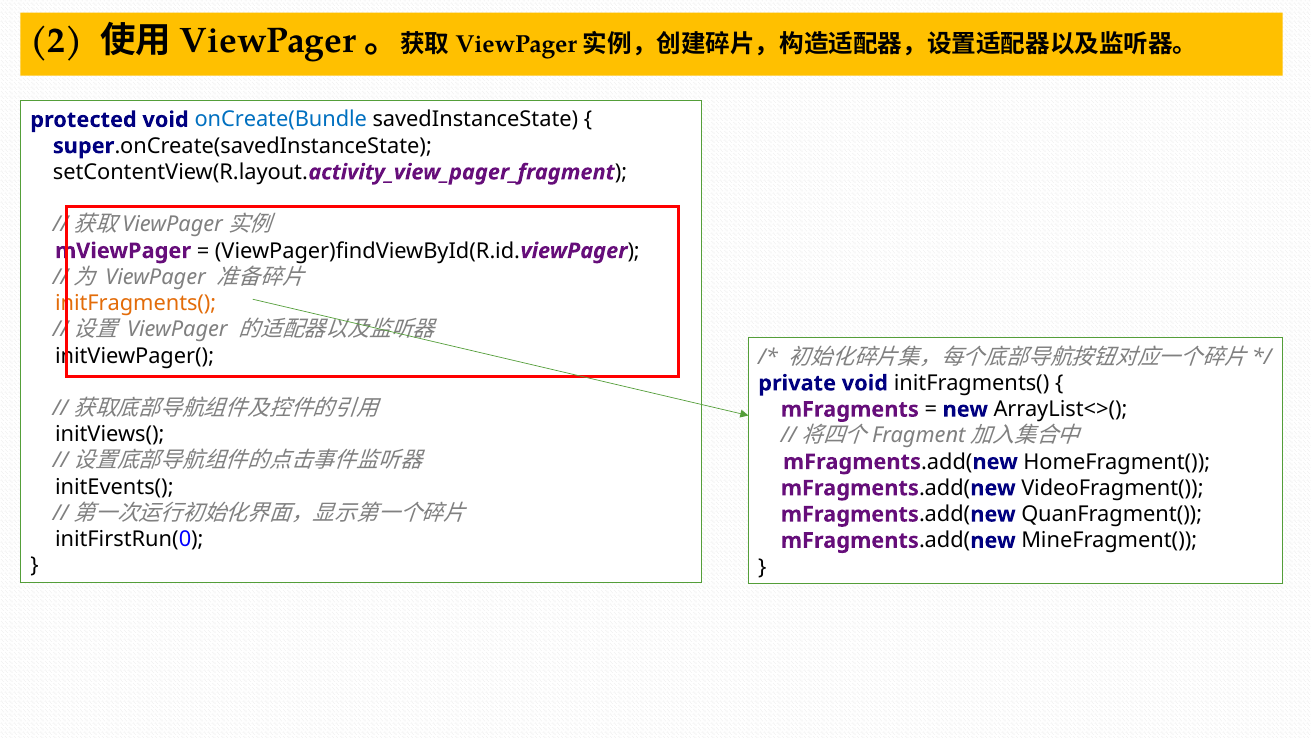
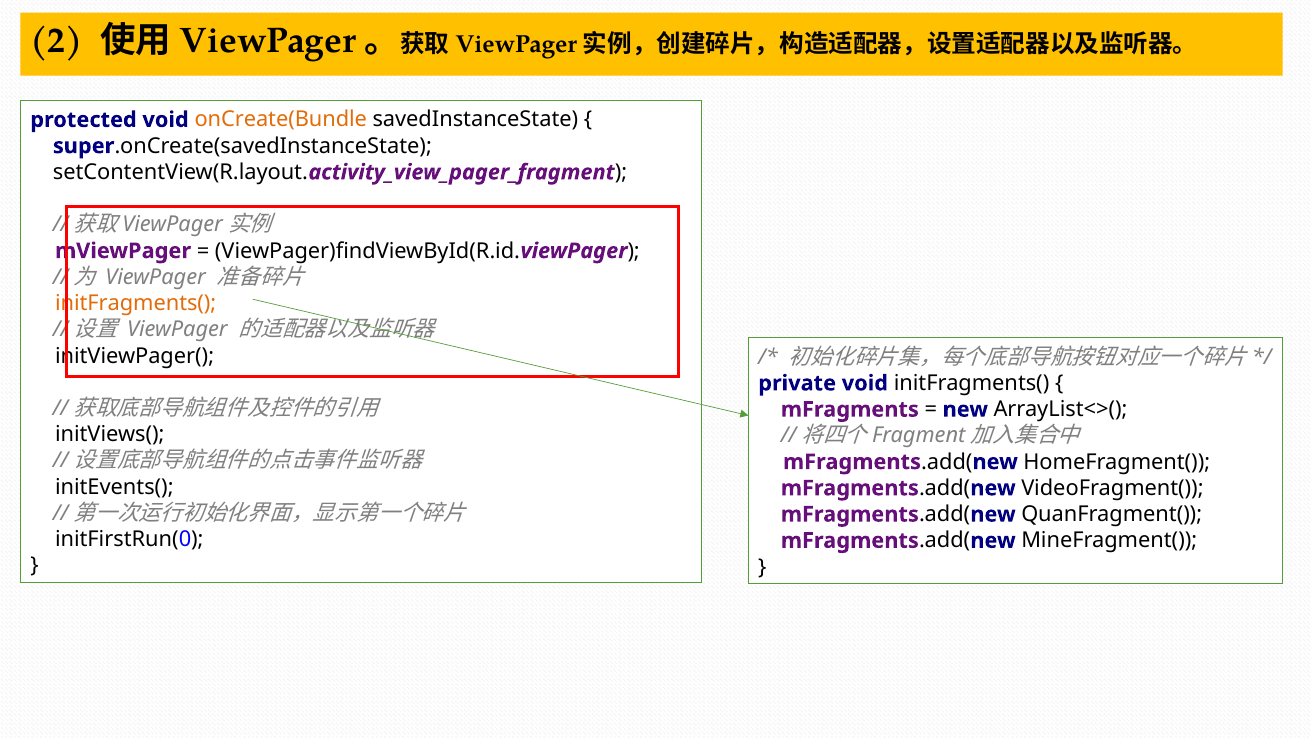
onCreate(Bundle colour: blue -> orange
